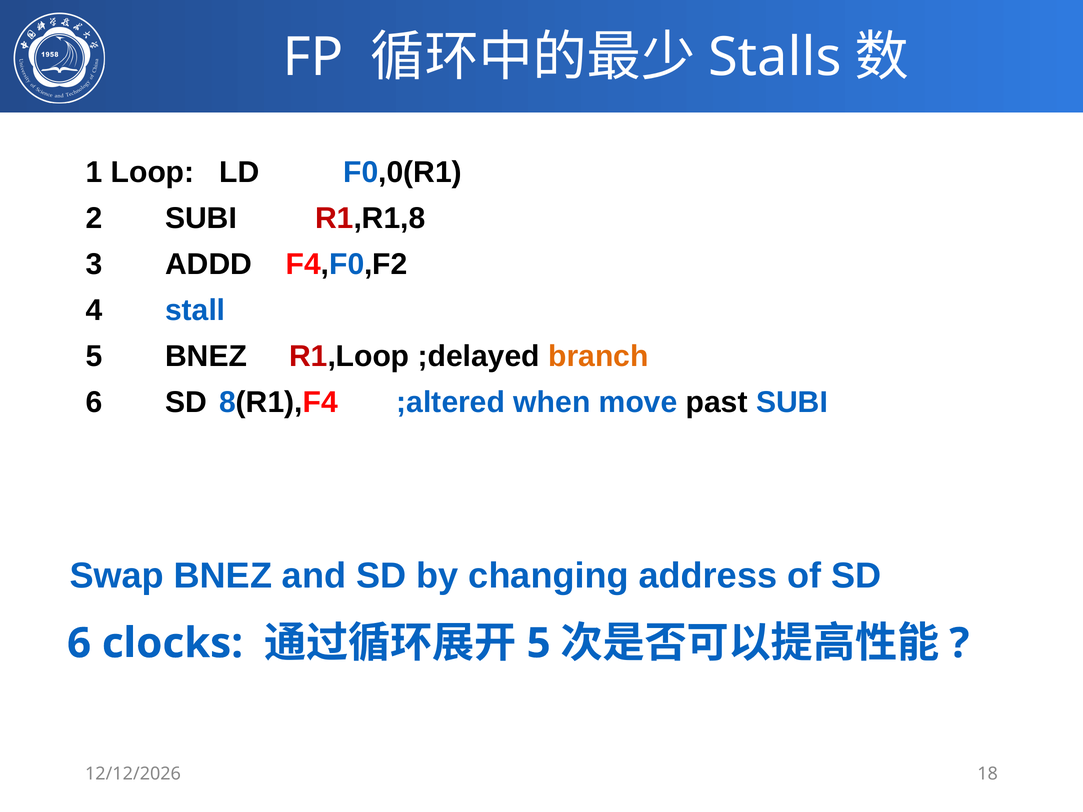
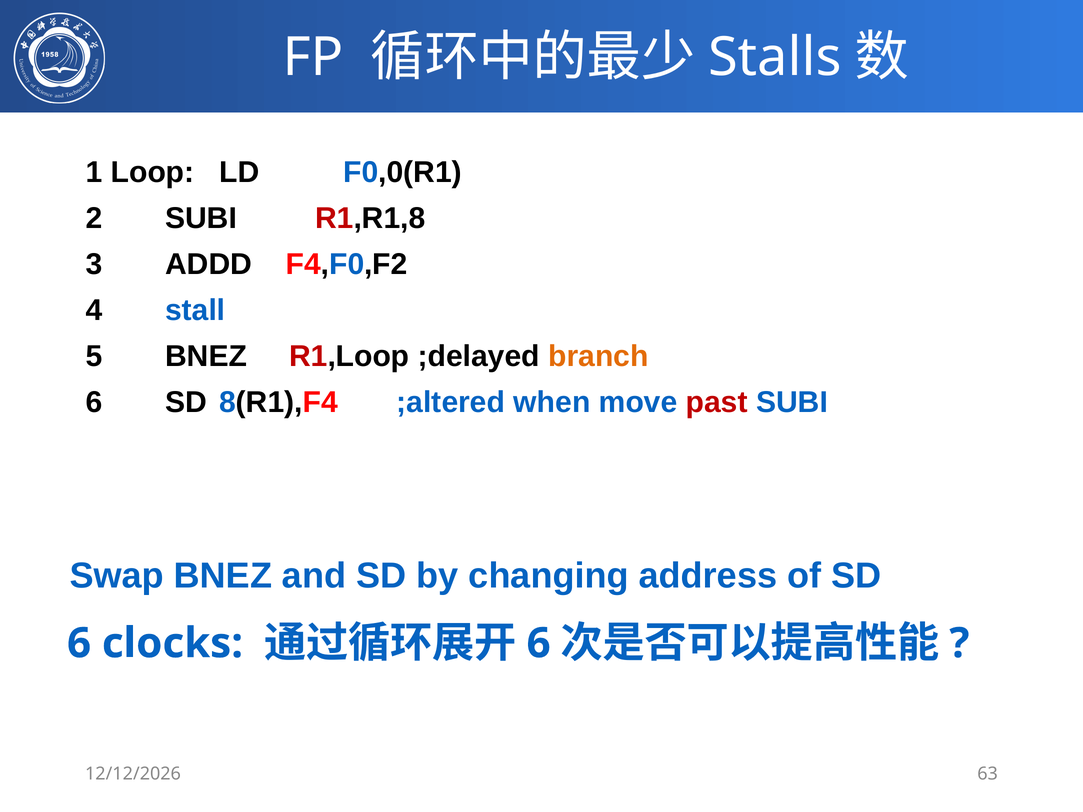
past colour: black -> red
5 at (539, 644): 5 -> 6
18: 18 -> 63
